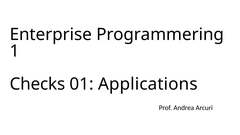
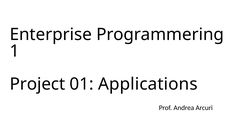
Checks: Checks -> Project
